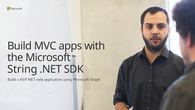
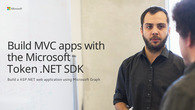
String: String -> Token
